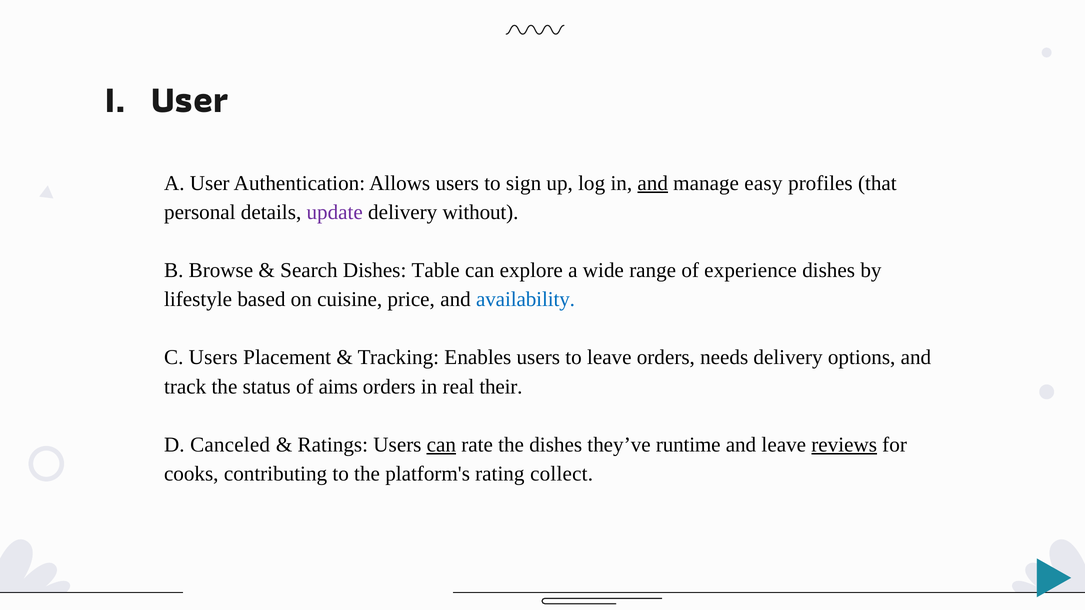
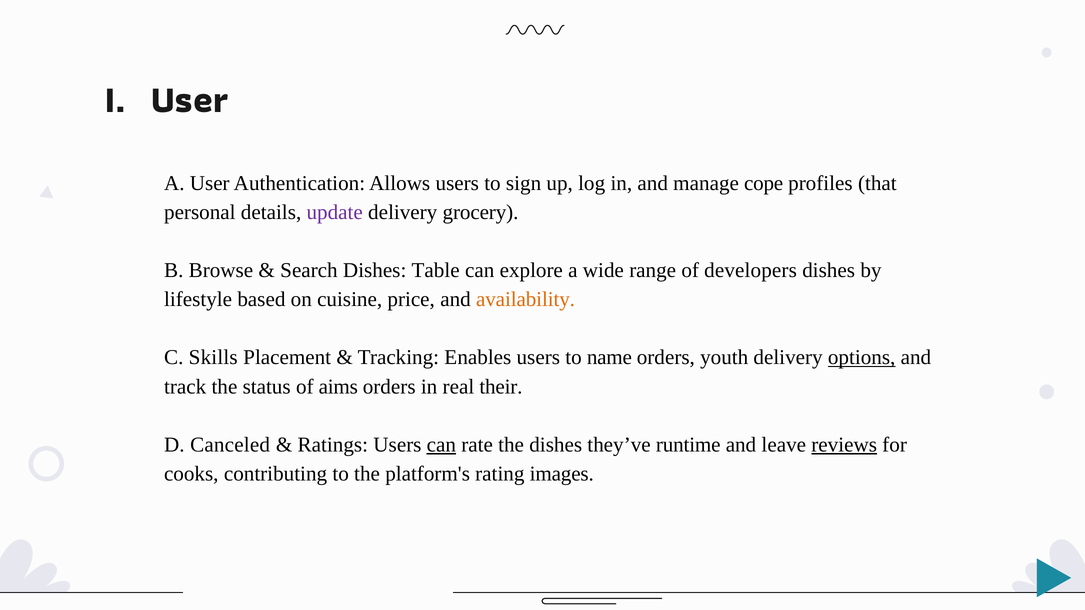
and at (653, 183) underline: present -> none
easy: easy -> cope
without: without -> grocery
experience: experience -> developers
availability colour: blue -> orange
C Users: Users -> Skills
to leave: leave -> name
needs: needs -> youth
options underline: none -> present
collect: collect -> images
